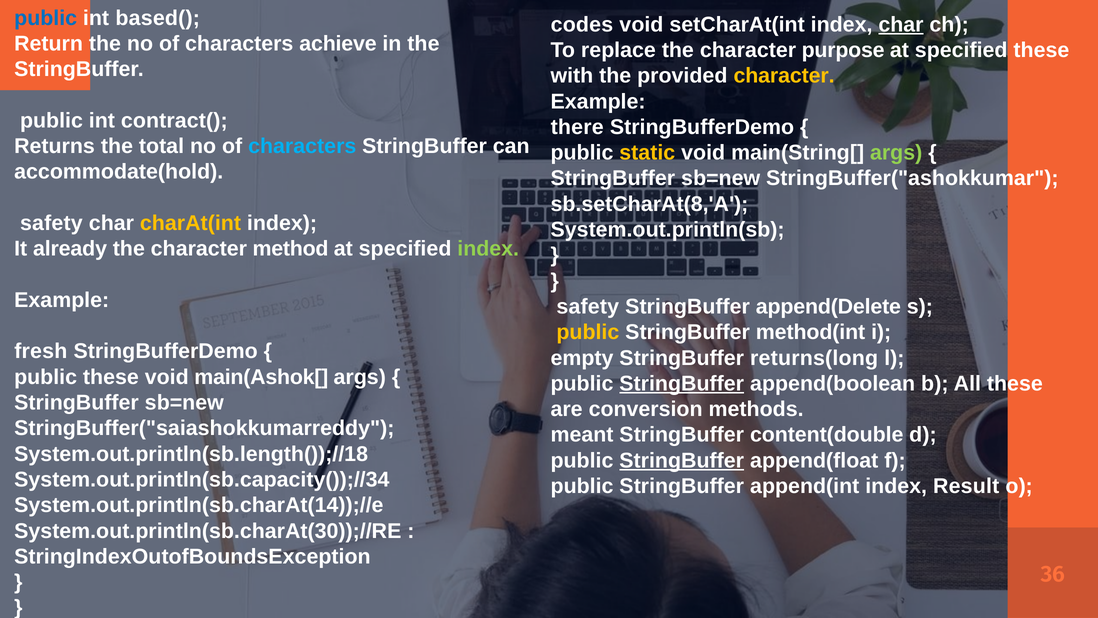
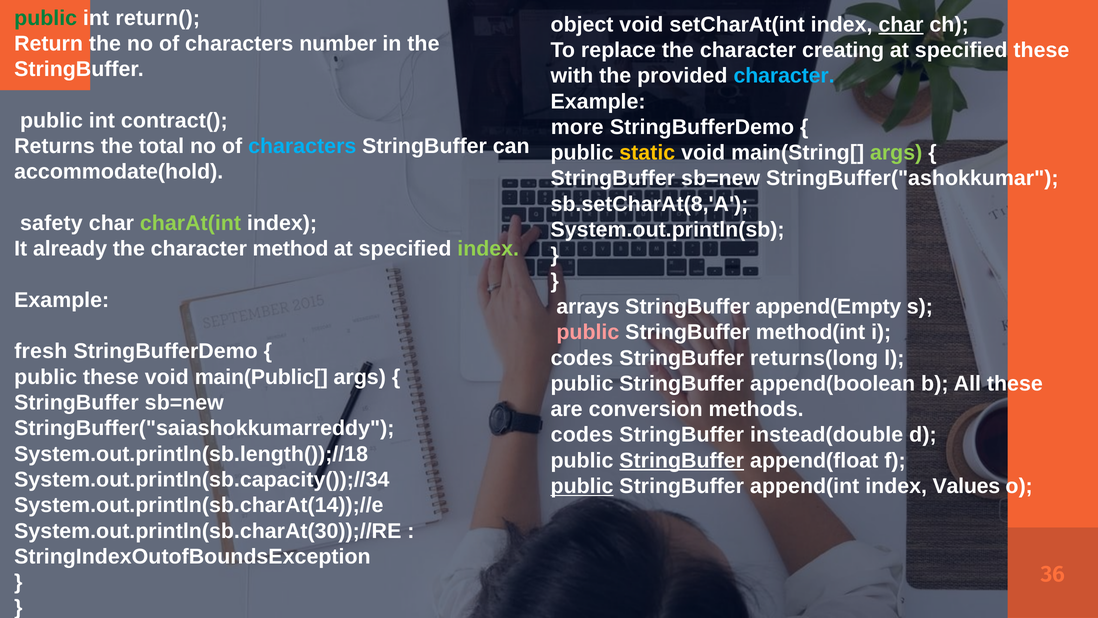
public at (46, 18) colour: blue -> green
based(: based( -> return(
codes: codes -> object
achieve: achieve -> number
purpose: purpose -> creating
character at (784, 76) colour: yellow -> light blue
there: there -> more
charAt(int colour: yellow -> light green
safety at (588, 306): safety -> arrays
append(Delete: append(Delete -> append(Empty
public at (588, 332) colour: yellow -> pink
empty at (582, 358): empty -> codes
main(Ashok[: main(Ashok[ -> main(Public[
StringBuffer at (682, 383) underline: present -> none
meant at (582, 435): meant -> codes
content(double: content(double -> instead(double
public at (582, 486) underline: none -> present
Result: Result -> Values
